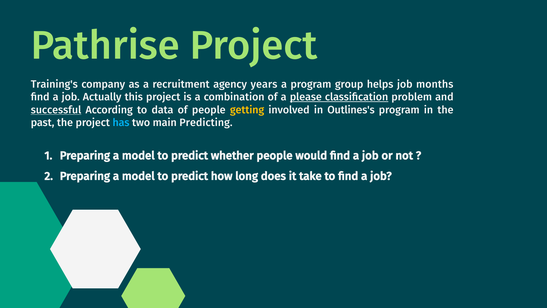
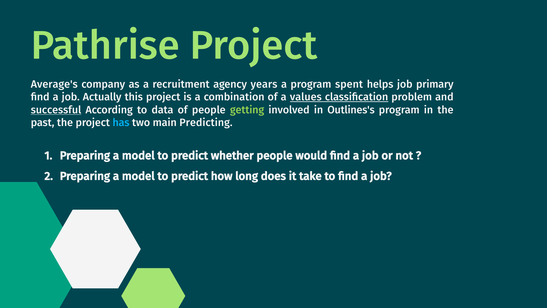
Training's: Training's -> Average's
group: group -> spent
months: months -> primary
please: please -> values
getting colour: yellow -> light green
